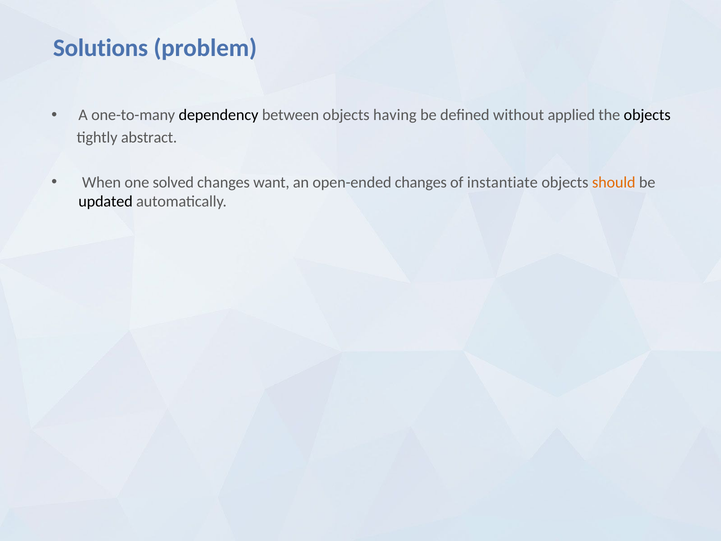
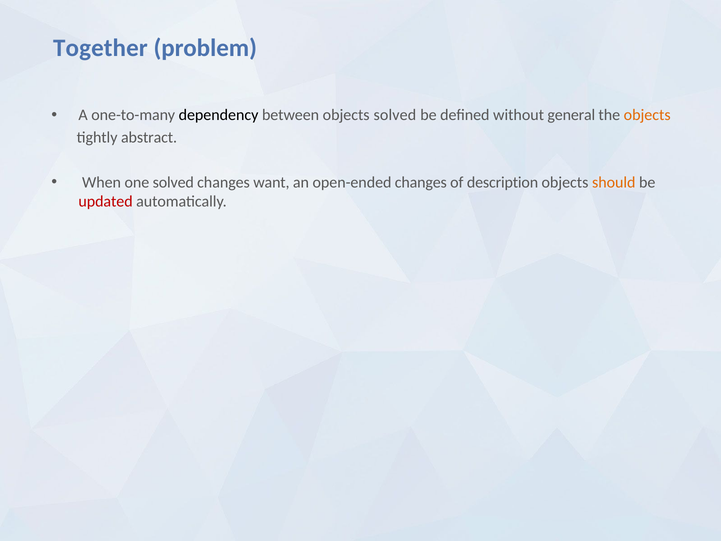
Solutions: Solutions -> Together
objects having: having -> solved
applied: applied -> general
objects at (647, 115) colour: black -> orange
instantiate: instantiate -> description
updated colour: black -> red
